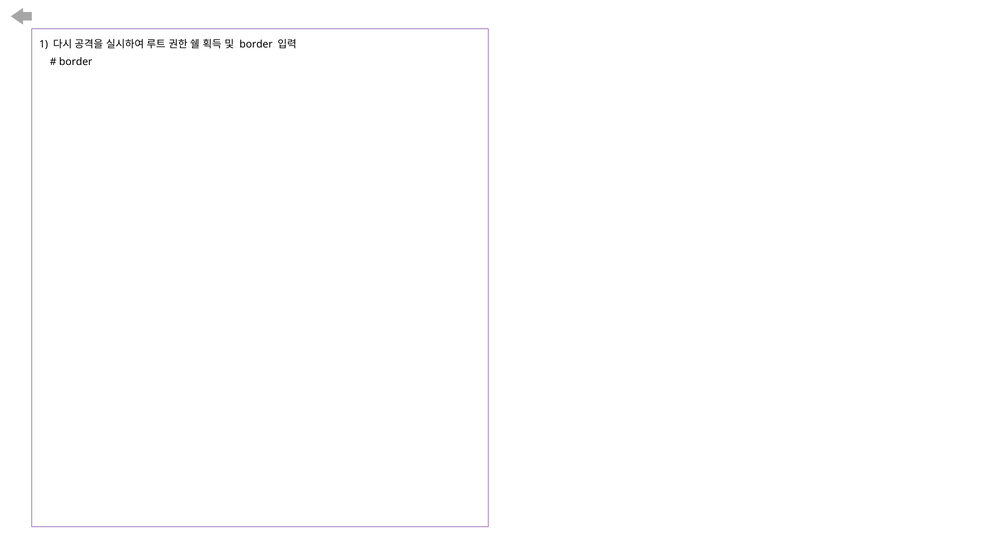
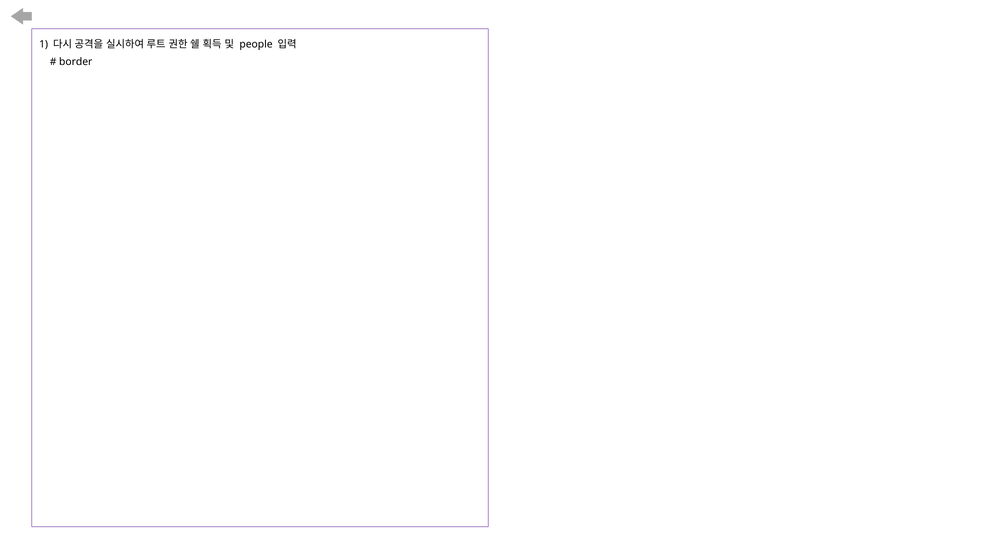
border at (256, 44): border -> people
